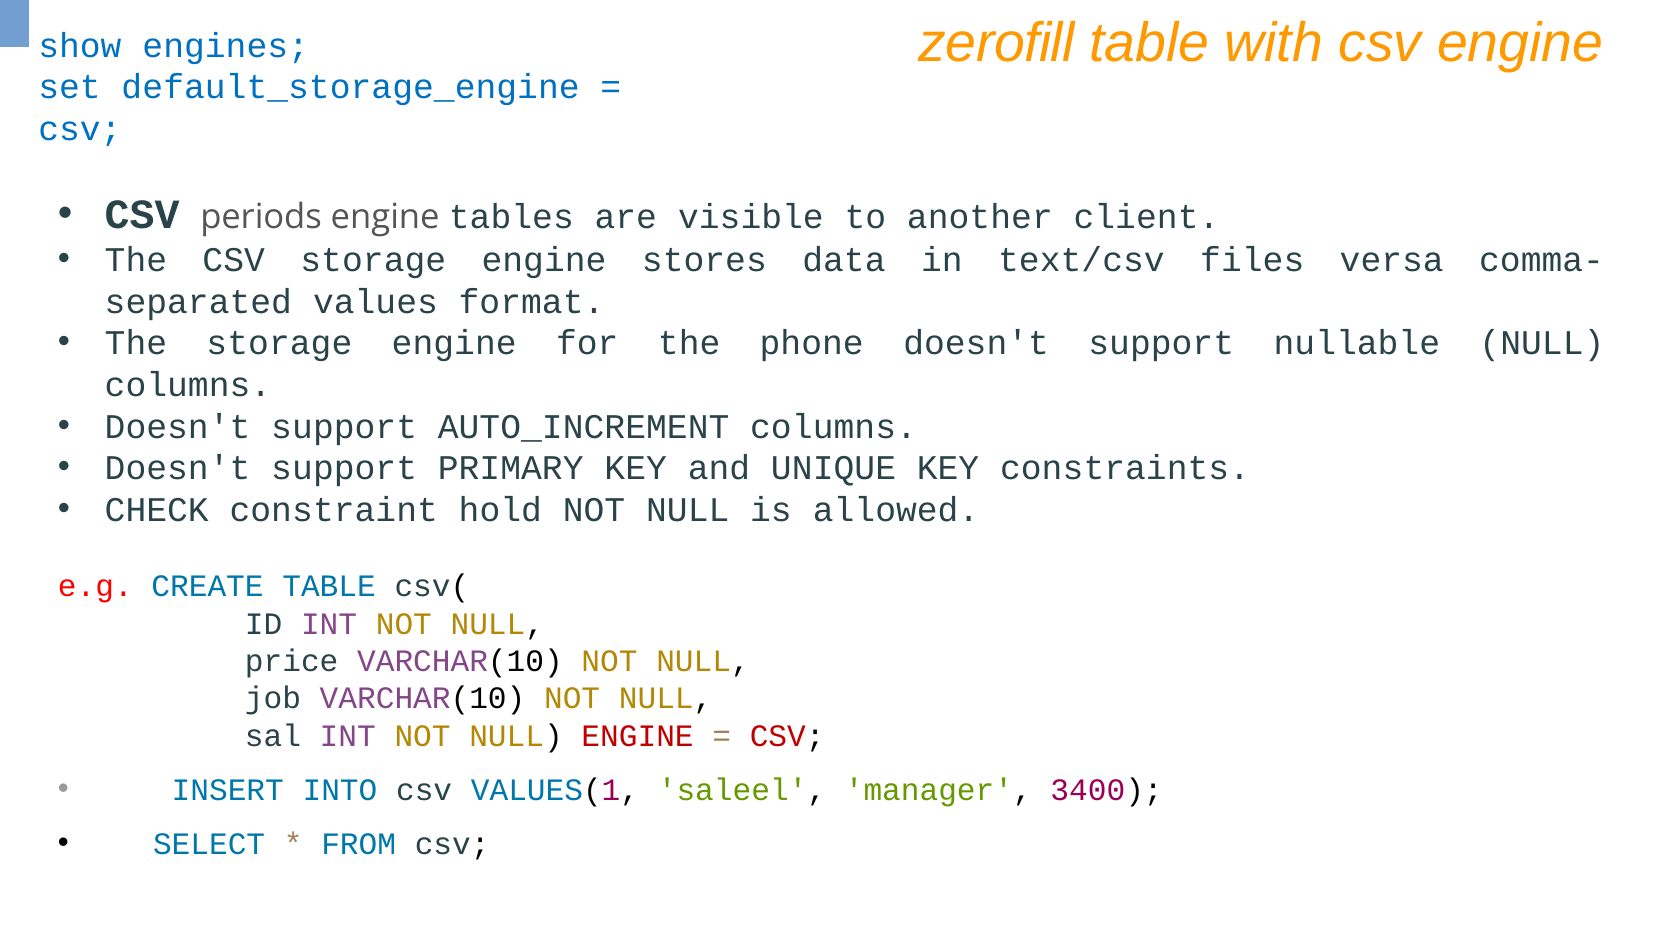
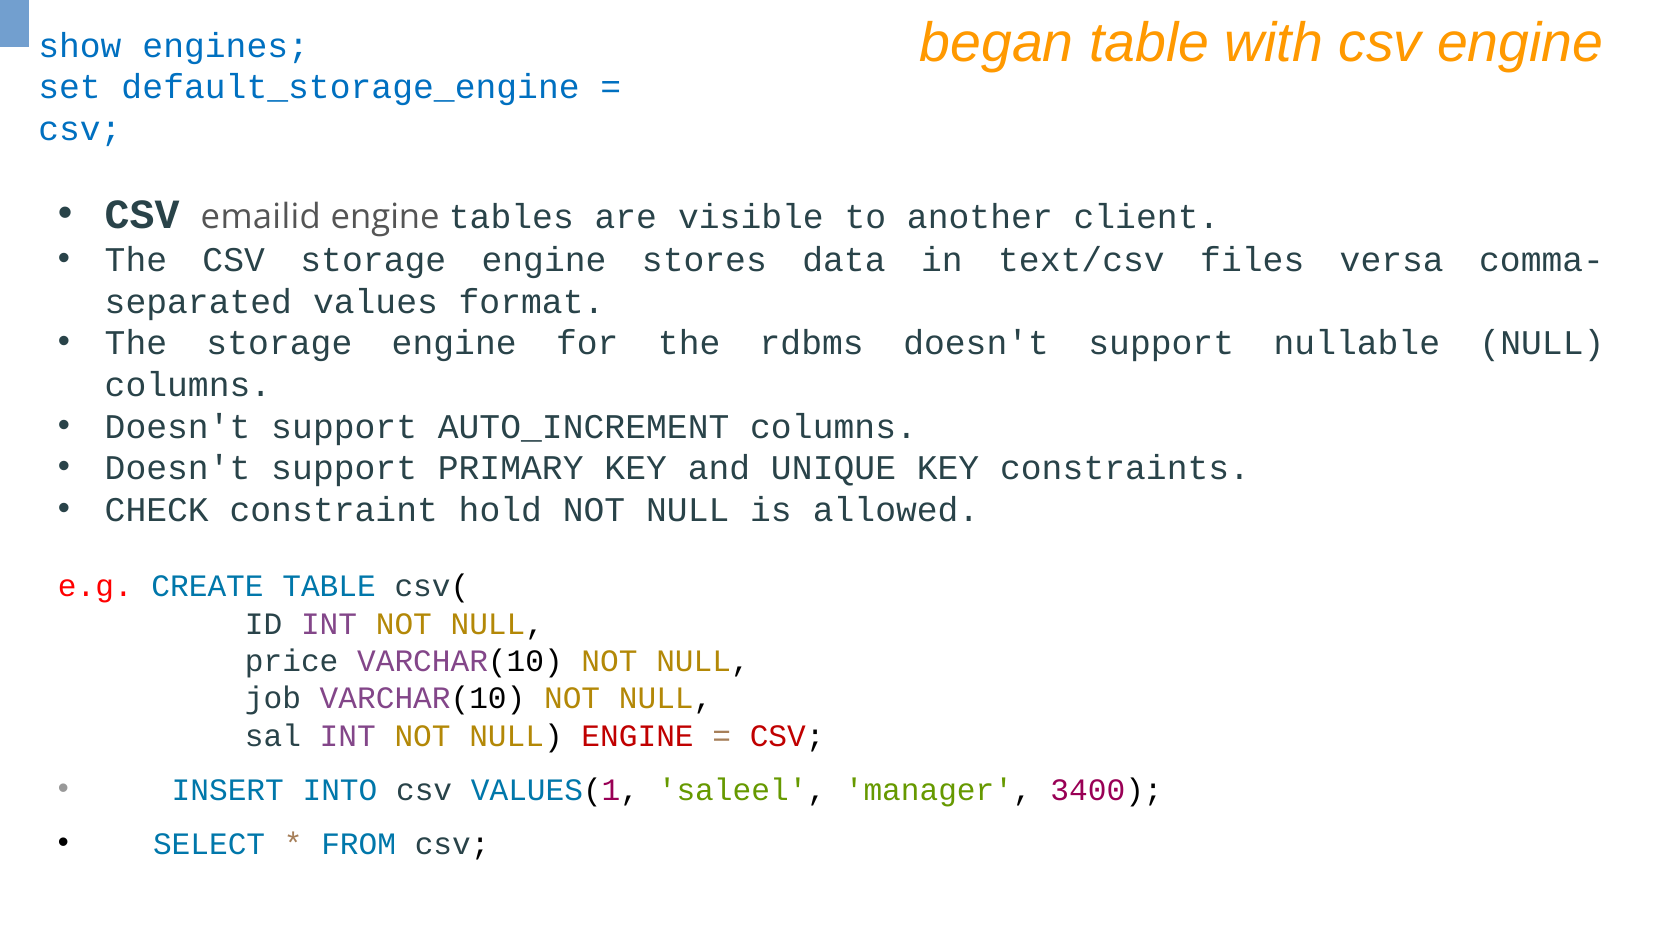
zerofill: zerofill -> began
periods: periods -> emailid
phone: phone -> rdbms
